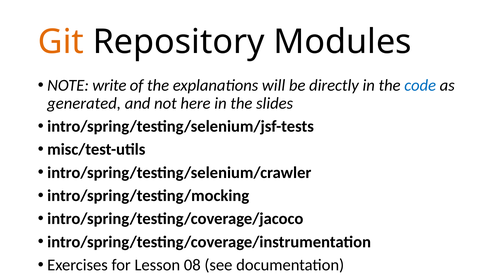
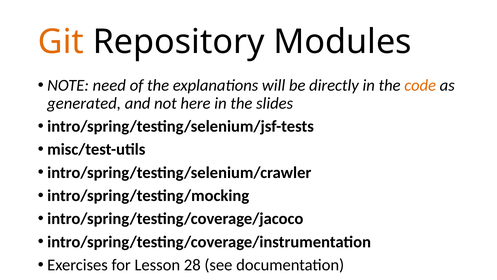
write: write -> need
code colour: blue -> orange
08: 08 -> 28
